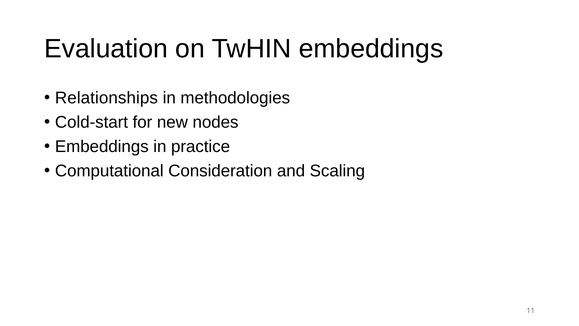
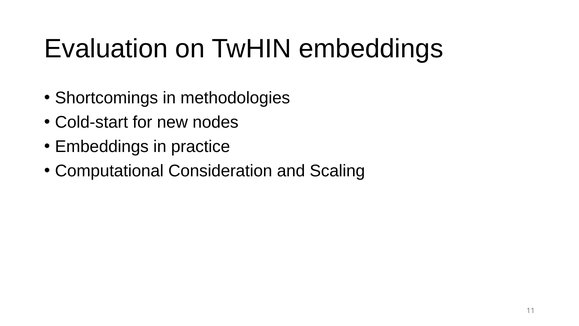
Relationships: Relationships -> Shortcomings
